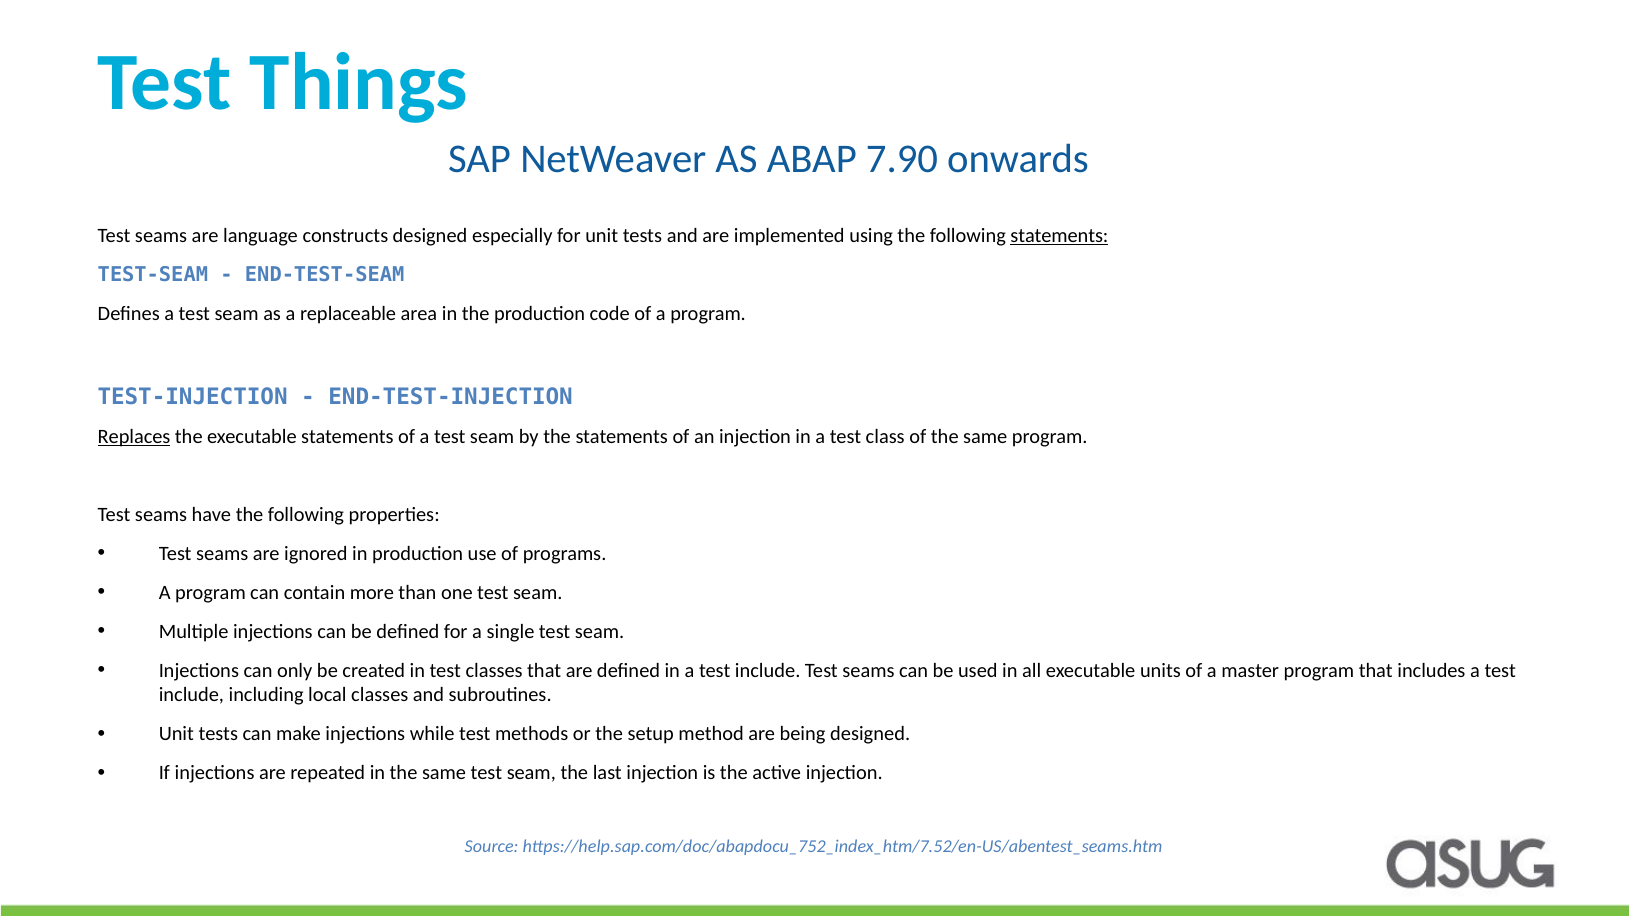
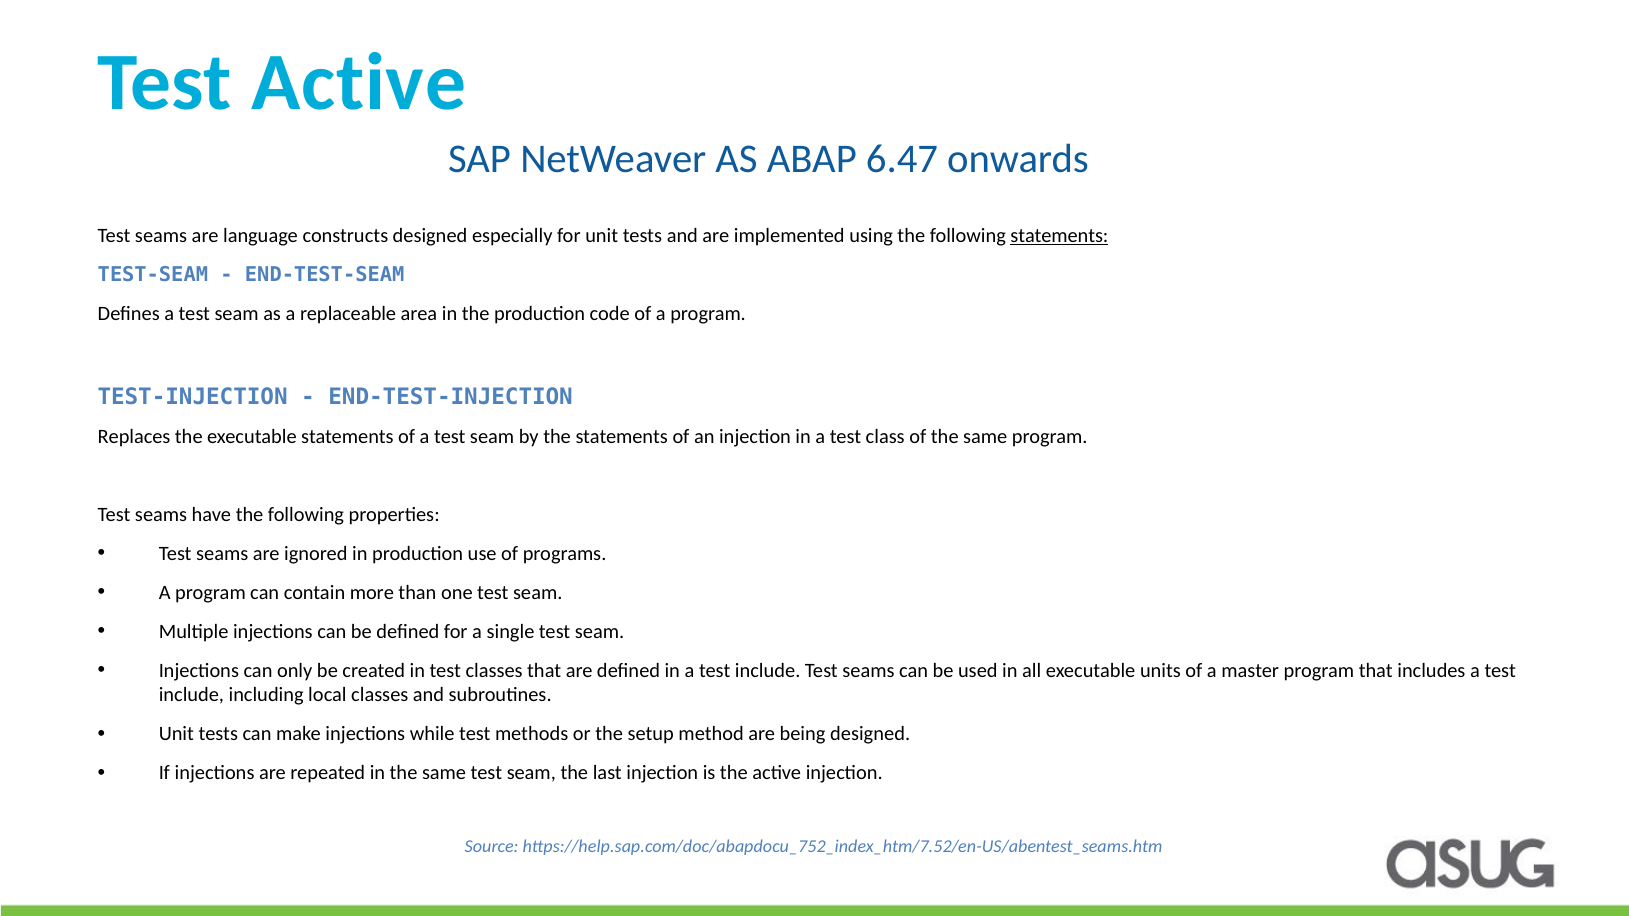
Test Things: Things -> Active
7.90: 7.90 -> 6.47
Replaces underline: present -> none
